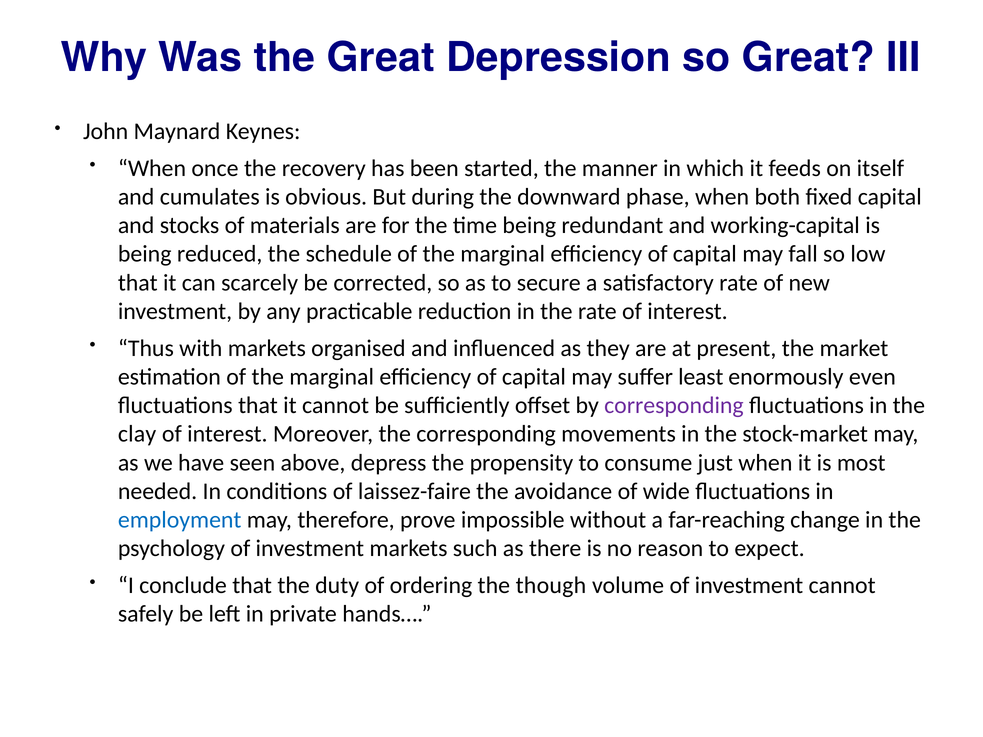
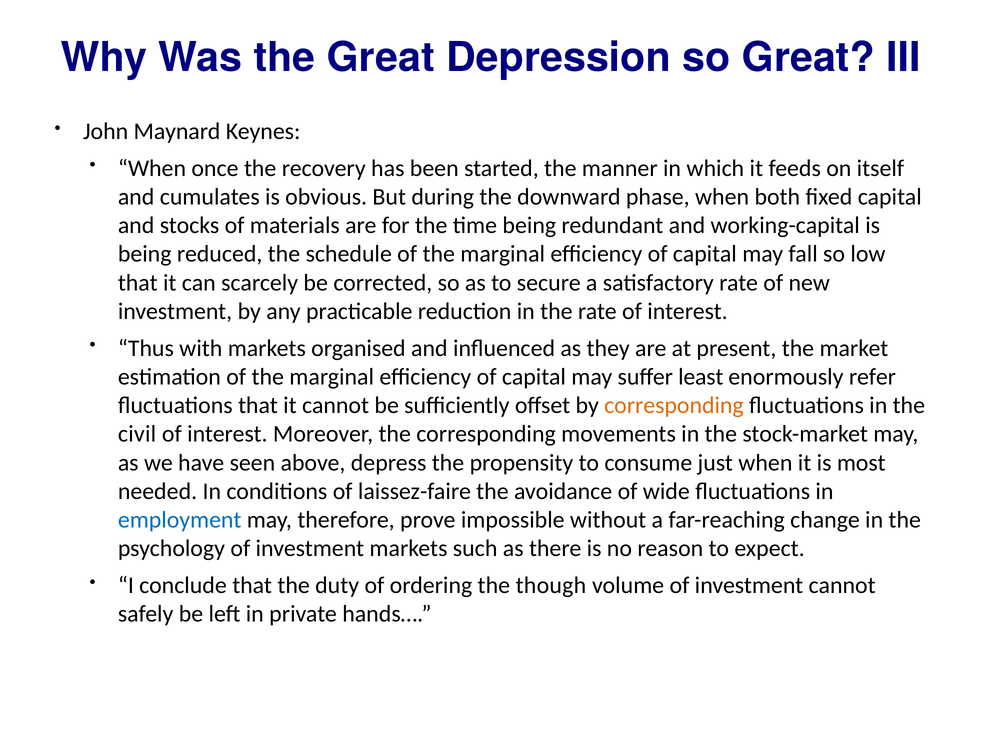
even: even -> refer
corresponding at (674, 406) colour: purple -> orange
clay: clay -> civil
